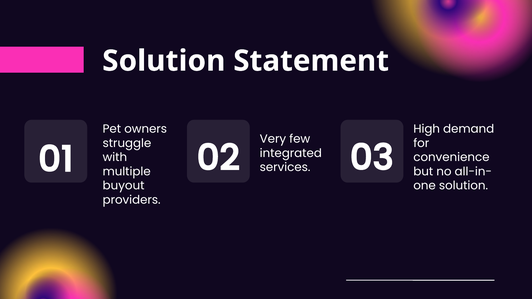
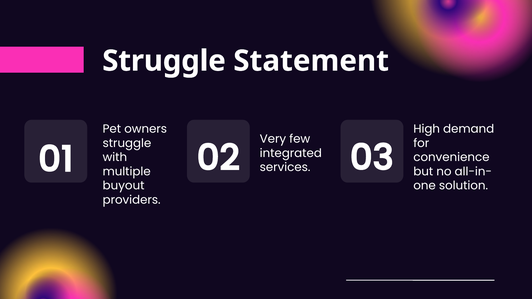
Solution at (164, 61): Solution -> Struggle
